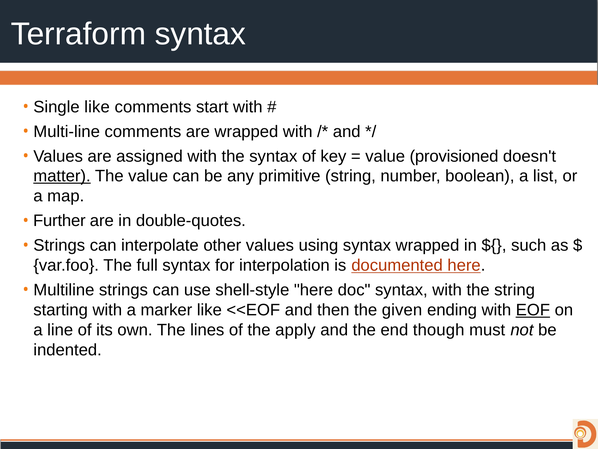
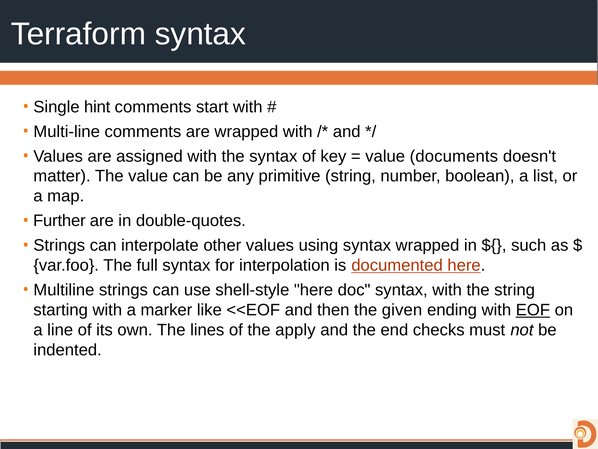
Single like: like -> hint
provisioned: provisioned -> documents
matter underline: present -> none
though: though -> checks
